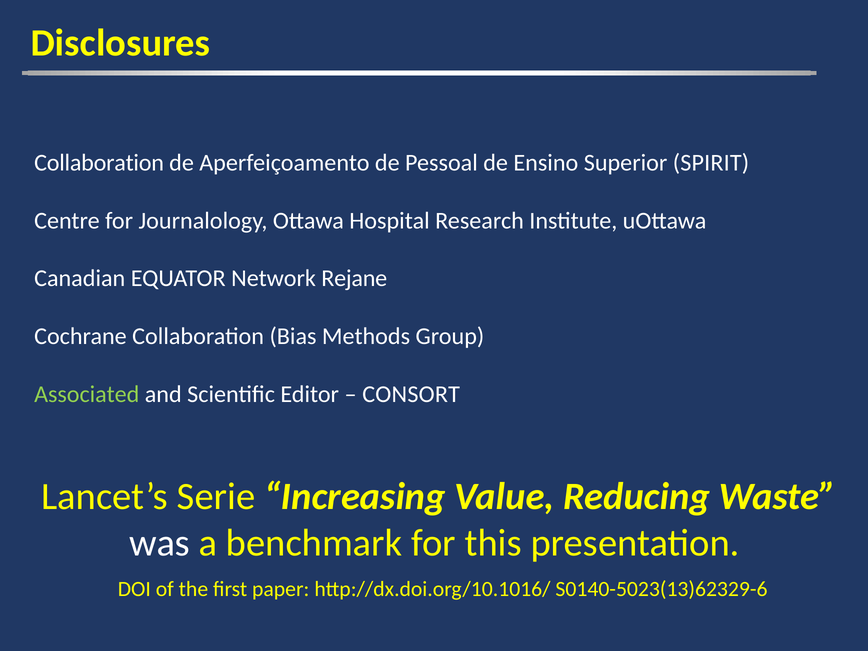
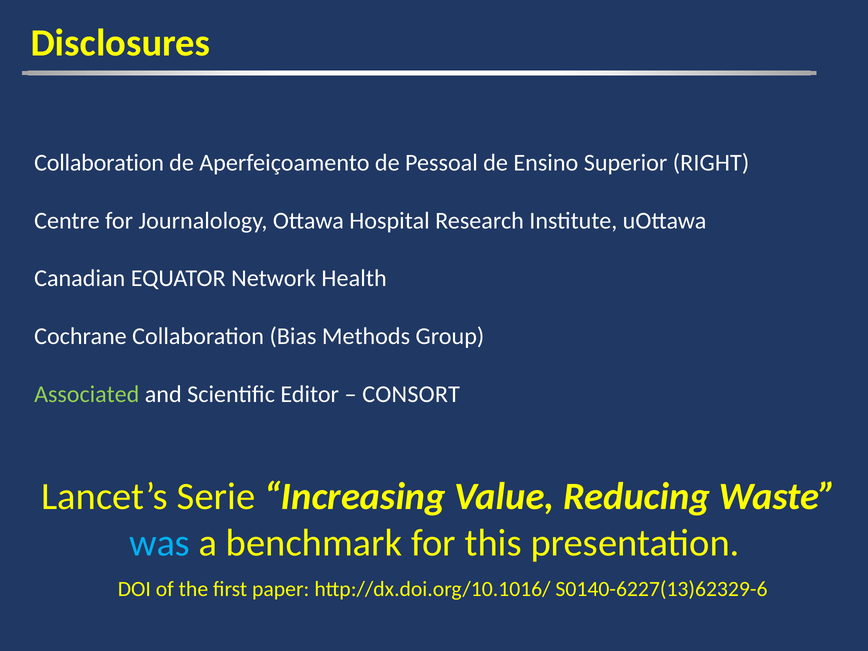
SPIRIT: SPIRIT -> RIGHT
Rejane: Rejane -> Health
was colour: white -> light blue
S0140-5023(13)62329-6: S0140-5023(13)62329-6 -> S0140-6227(13)62329-6
